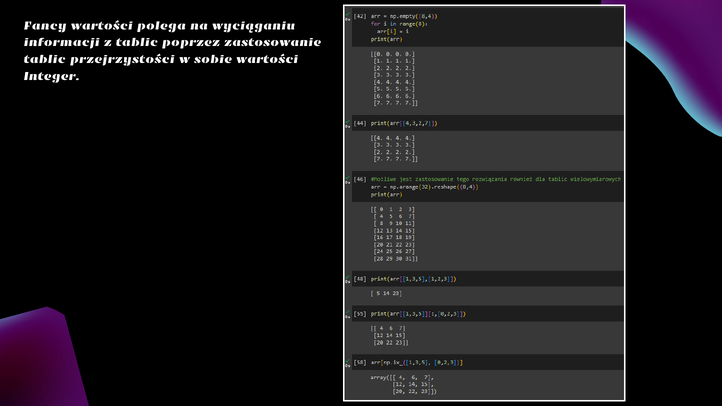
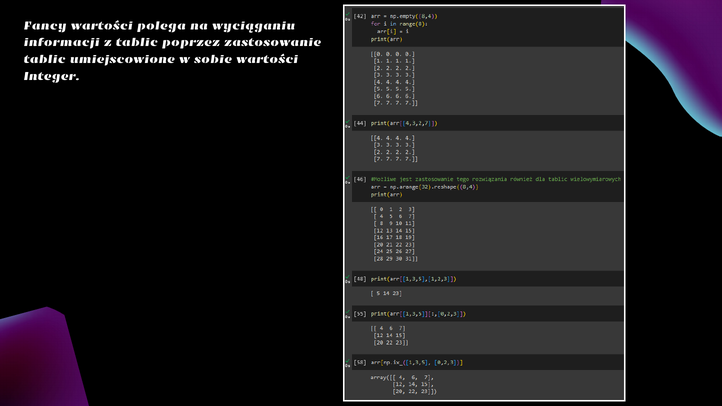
przejrzystości: przejrzystości -> umiejscowione
